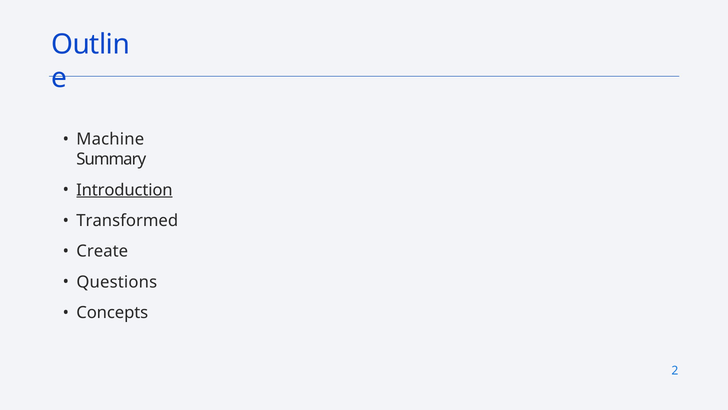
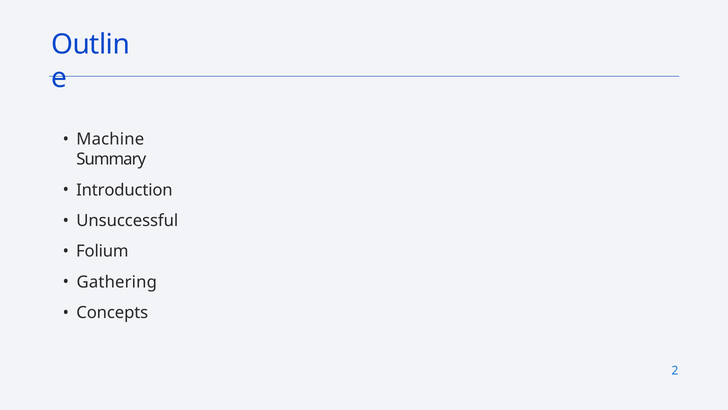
Introduction underline: present -> none
Transformed: Transformed -> Unsuccessful
Create: Create -> Folium
Questions: Questions -> Gathering
